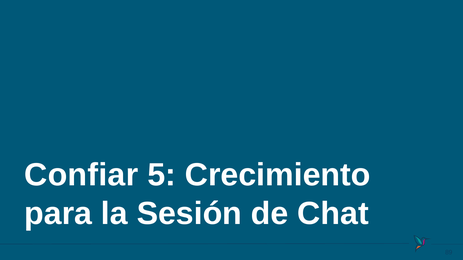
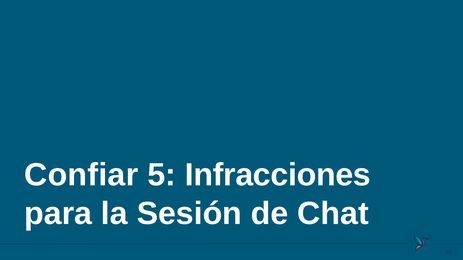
Crecimiento: Crecimiento -> Infracciones
